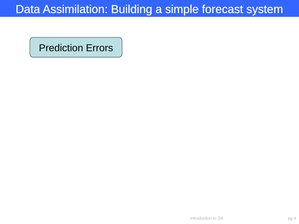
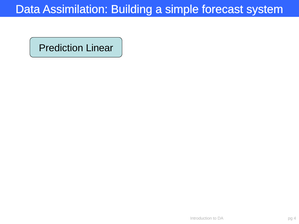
Errors: Errors -> Linear
